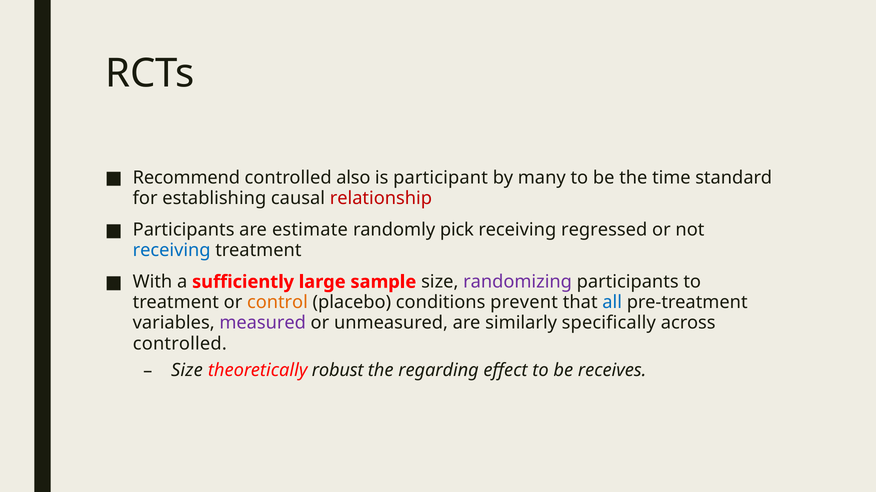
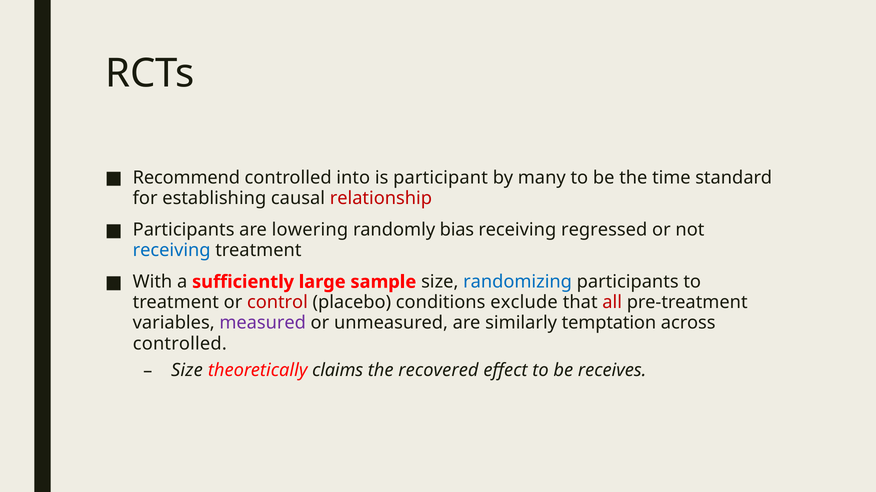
also: also -> into
estimate: estimate -> lowering
pick: pick -> bias
randomizing colour: purple -> blue
control colour: orange -> red
prevent: prevent -> exclude
all colour: blue -> red
specifically: specifically -> temptation
robust: robust -> claims
regarding: regarding -> recovered
